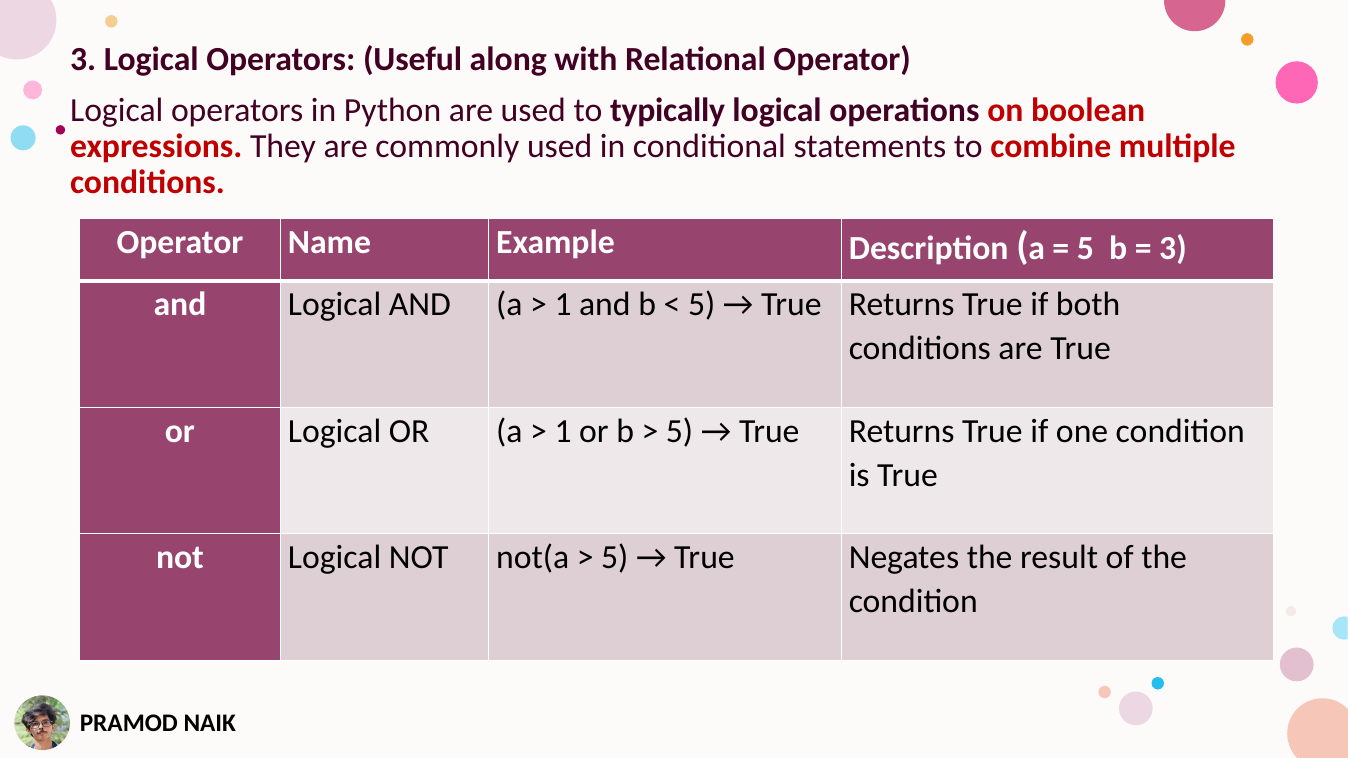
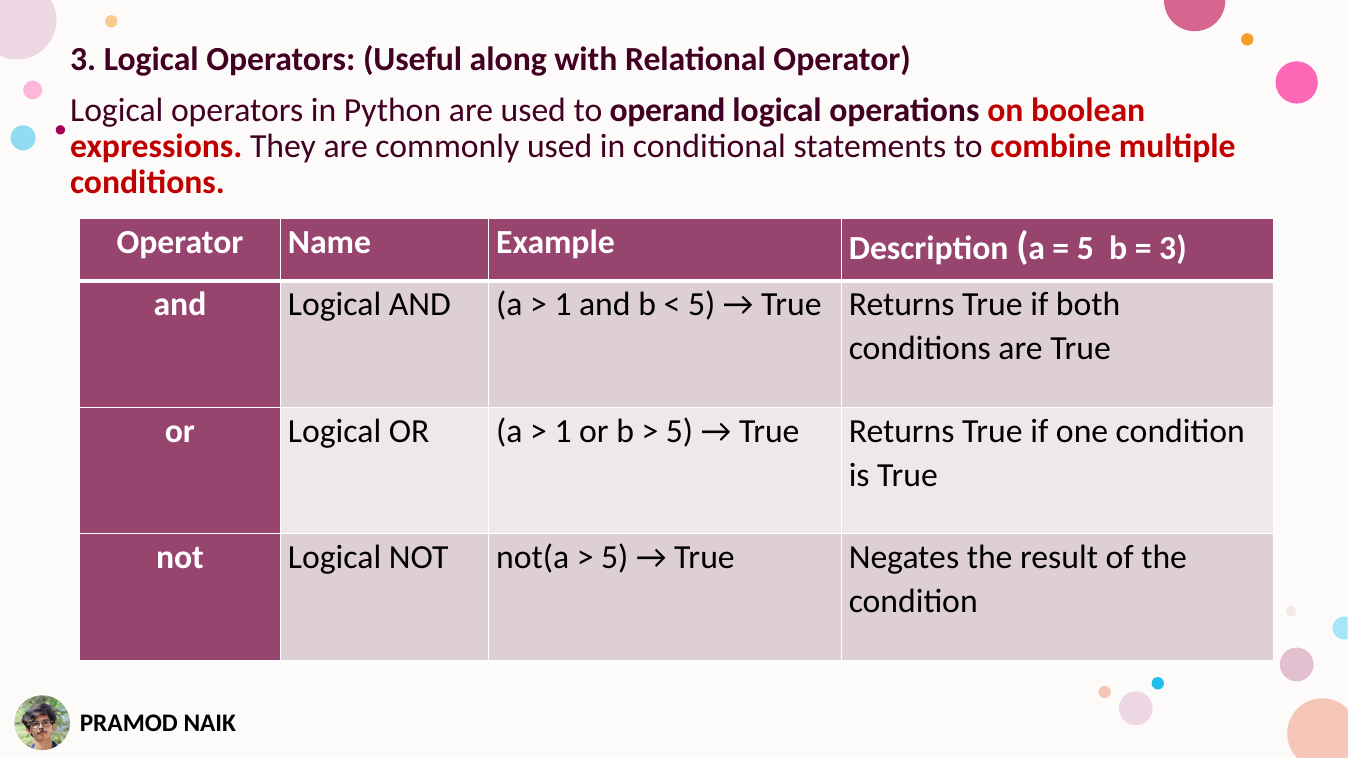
typically: typically -> operand
